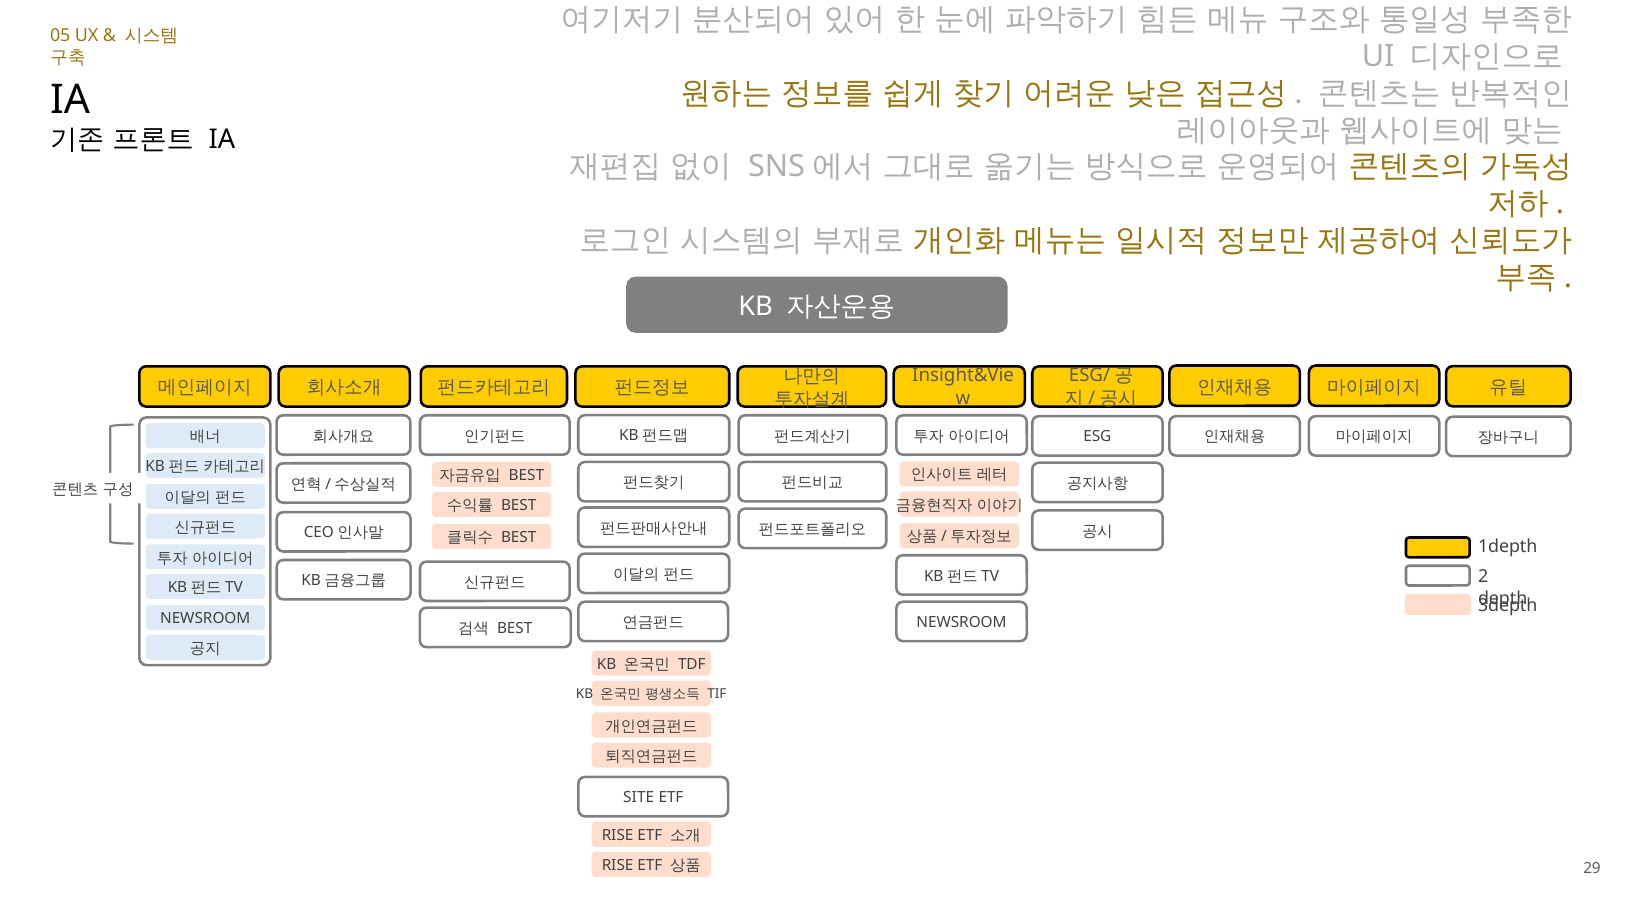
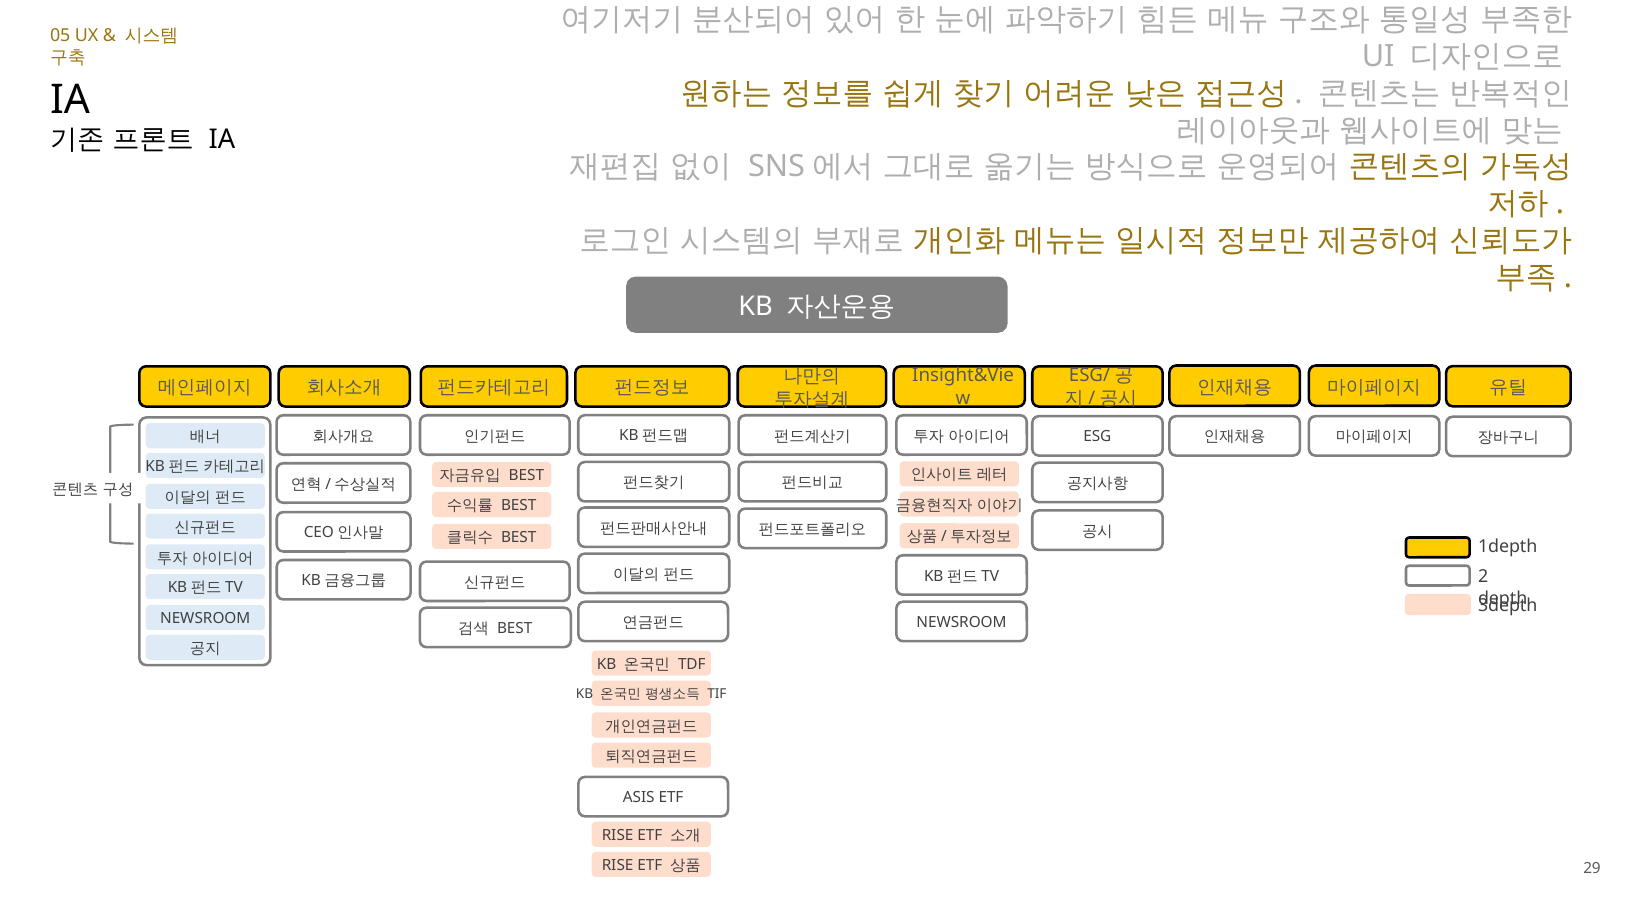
SITE: SITE -> ASIS
